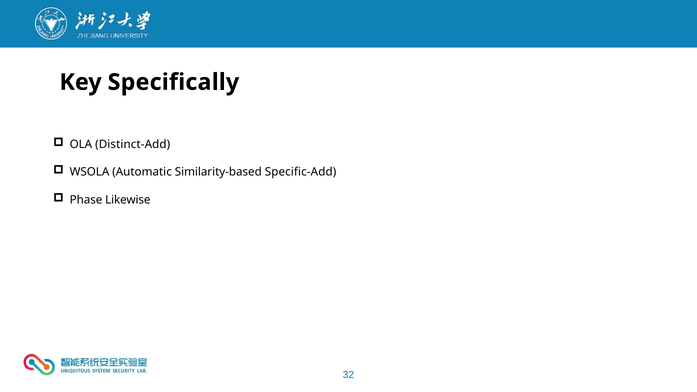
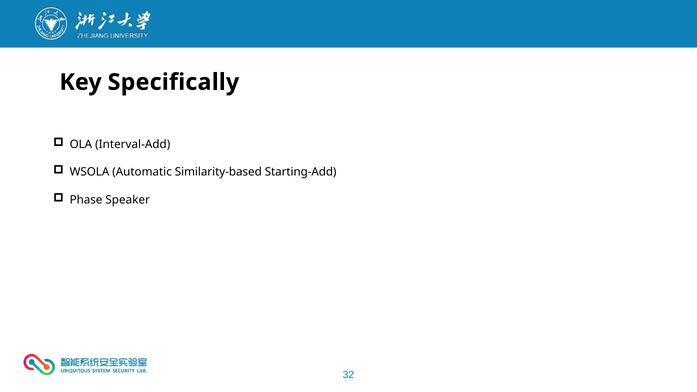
Distinct-Add: Distinct-Add -> Interval-Add
Specific-Add: Specific-Add -> Starting-Add
Likewise: Likewise -> Speaker
